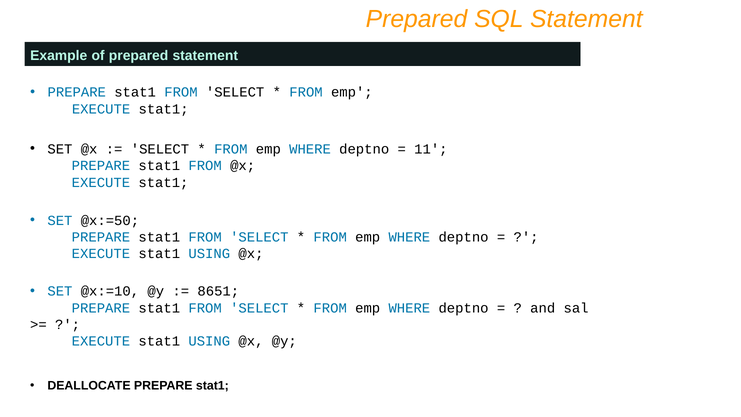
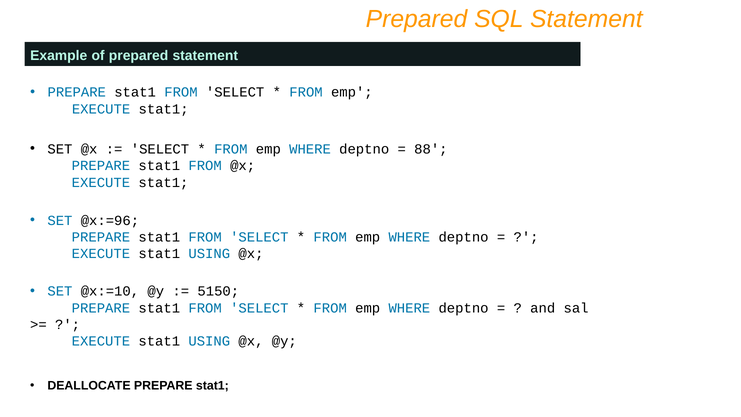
11: 11 -> 88
@x:=50: @x:=50 -> @x:=96
8651: 8651 -> 5150
